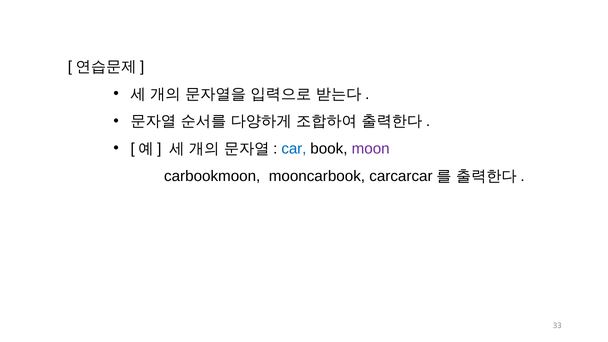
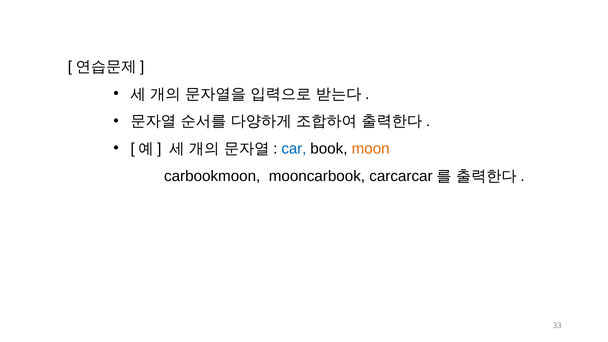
moon colour: purple -> orange
